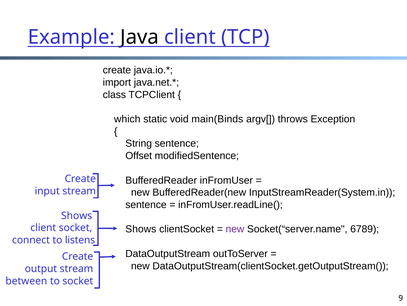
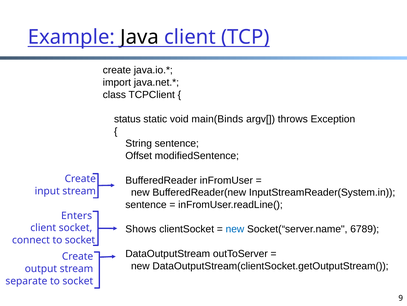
which: which -> status
Shows at (77, 215): Shows -> Enters
new at (235, 229) colour: purple -> blue
connect to listens: listens -> socket
between: between -> separate
